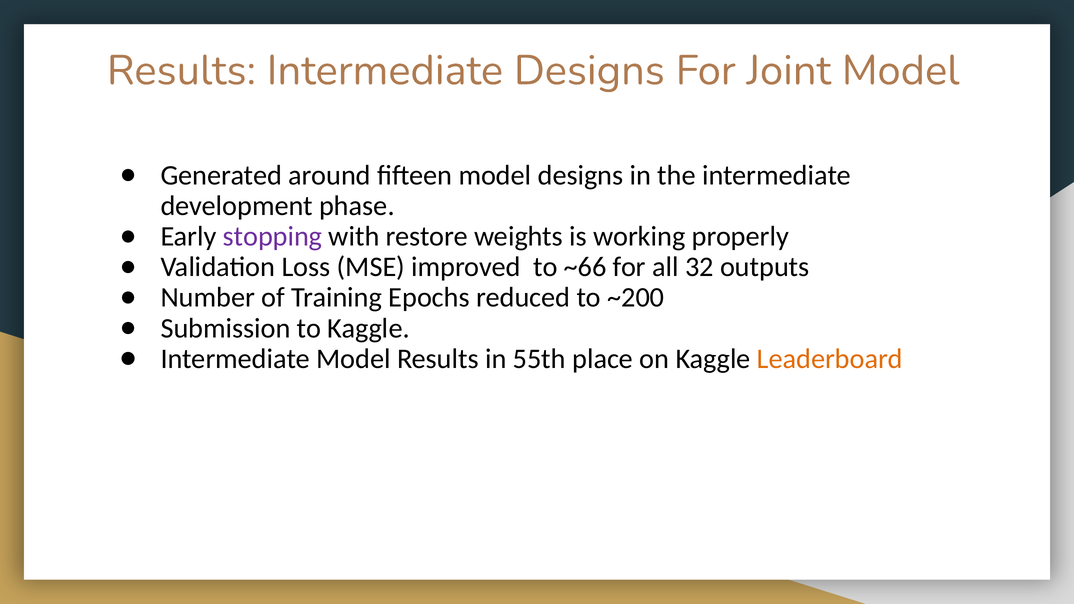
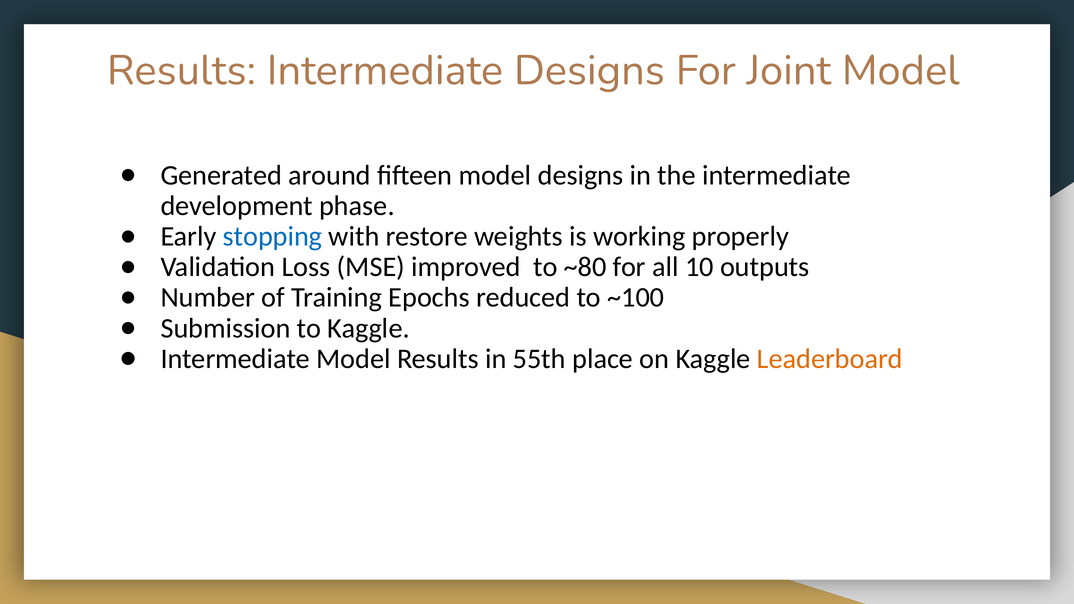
stopping colour: purple -> blue
~66: ~66 -> ~80
32: 32 -> 10
~200: ~200 -> ~100
